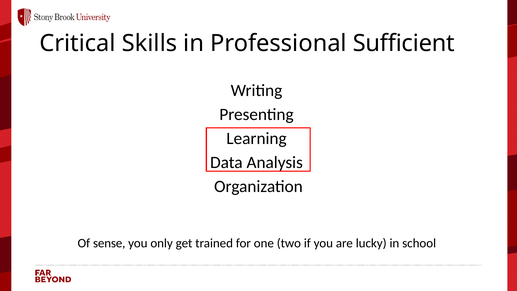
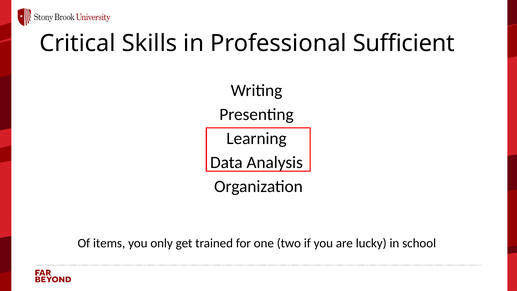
sense: sense -> items
